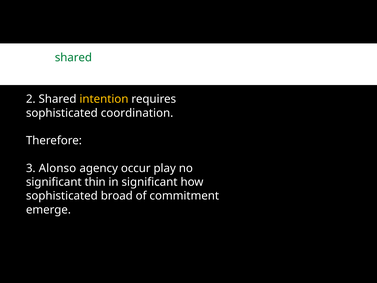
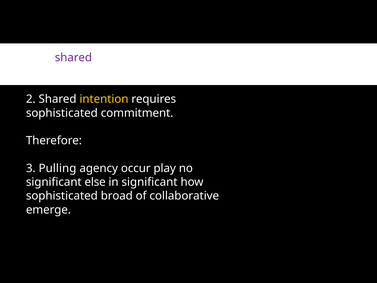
shared at (73, 58) colour: green -> purple
coordination: coordination -> commitment
Alonso: Alonso -> Pulling
thin: thin -> else
commitment: commitment -> collaborative
